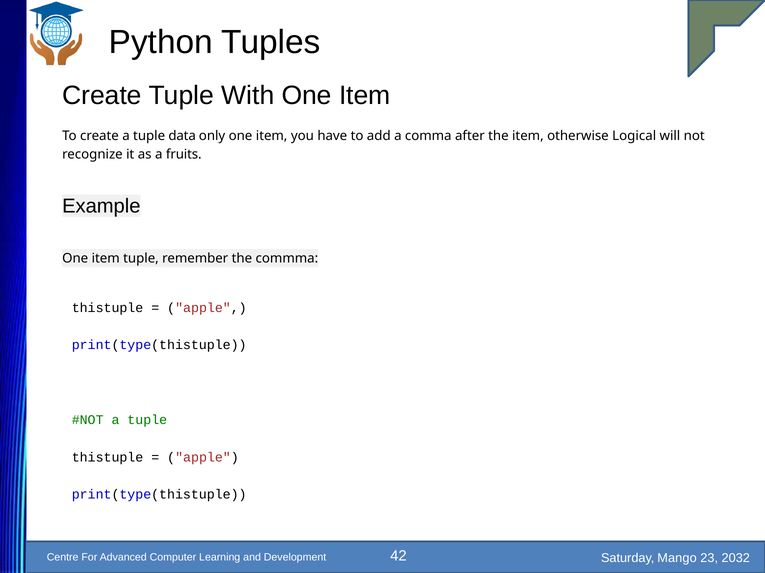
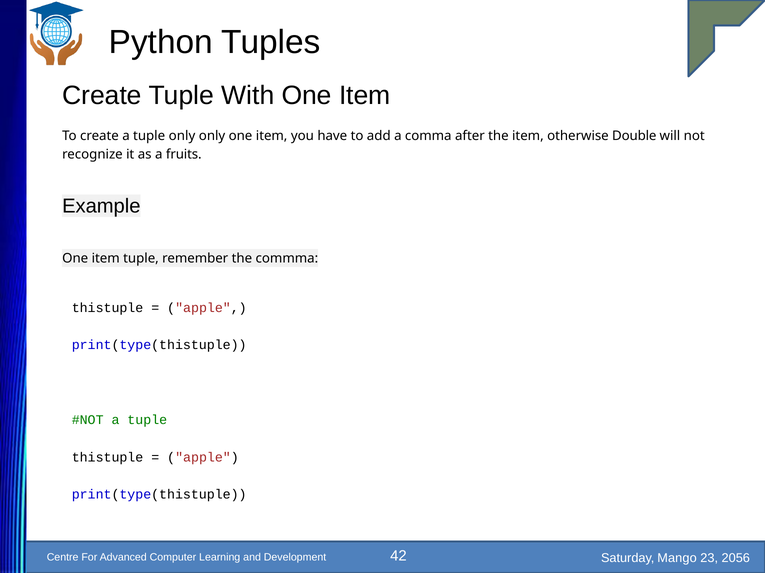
tuple data: data -> only
Logical: Logical -> Double
2032: 2032 -> 2056
